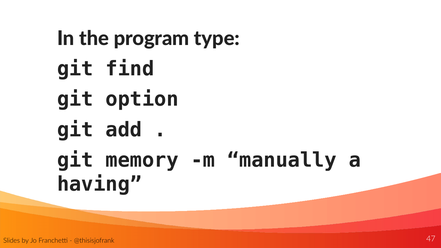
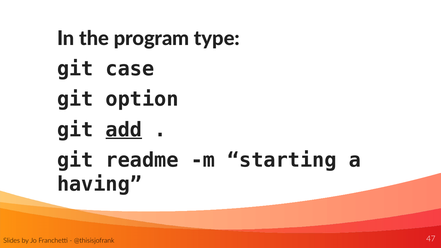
find: find -> case
add underline: none -> present
memory: memory -> readme
manually: manually -> starting
